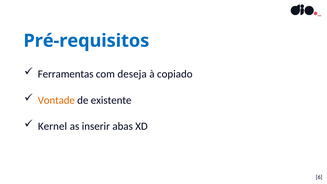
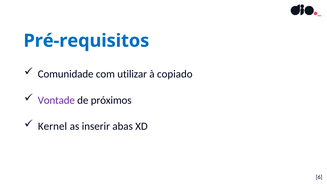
Ferramentas: Ferramentas -> Comunidade
deseja: deseja -> utilizar
Vontade colour: orange -> purple
existente: existente -> próximos
